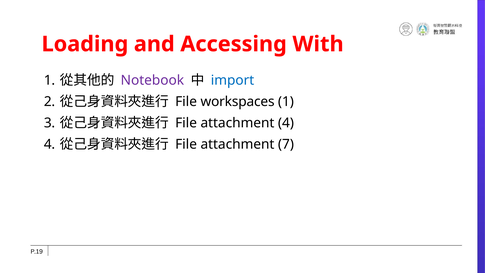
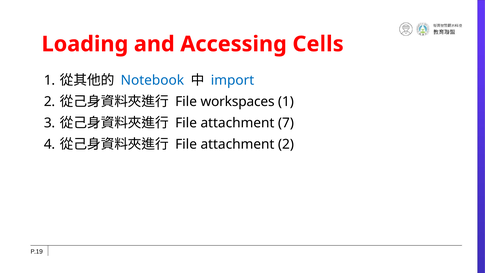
With: With -> Cells
Notebook colour: purple -> blue
attachment 4: 4 -> 7
attachment 7: 7 -> 2
